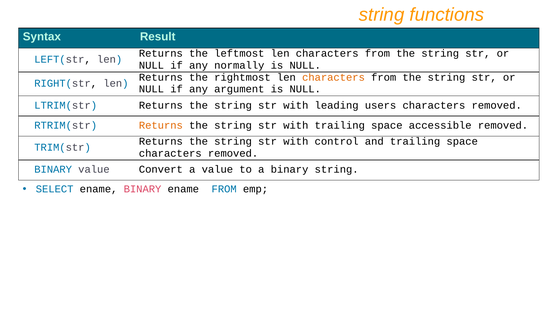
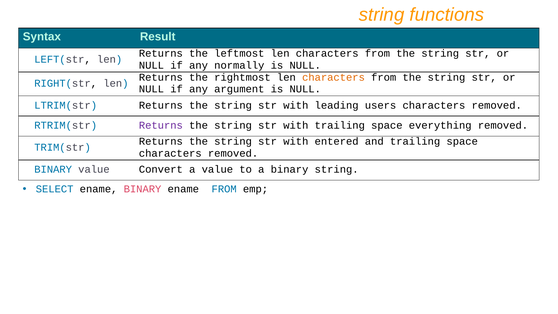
Returns at (161, 125) colour: orange -> purple
accessible: accessible -> everything
control: control -> entered
